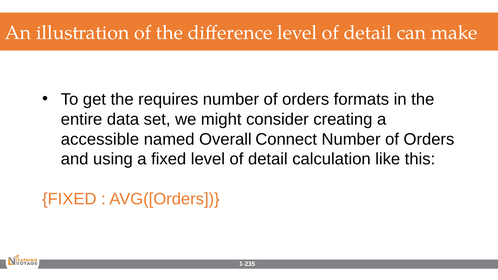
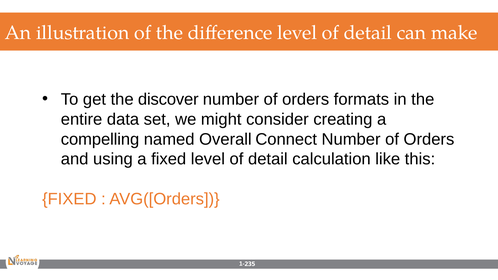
requires: requires -> discover
accessible: accessible -> compelling
